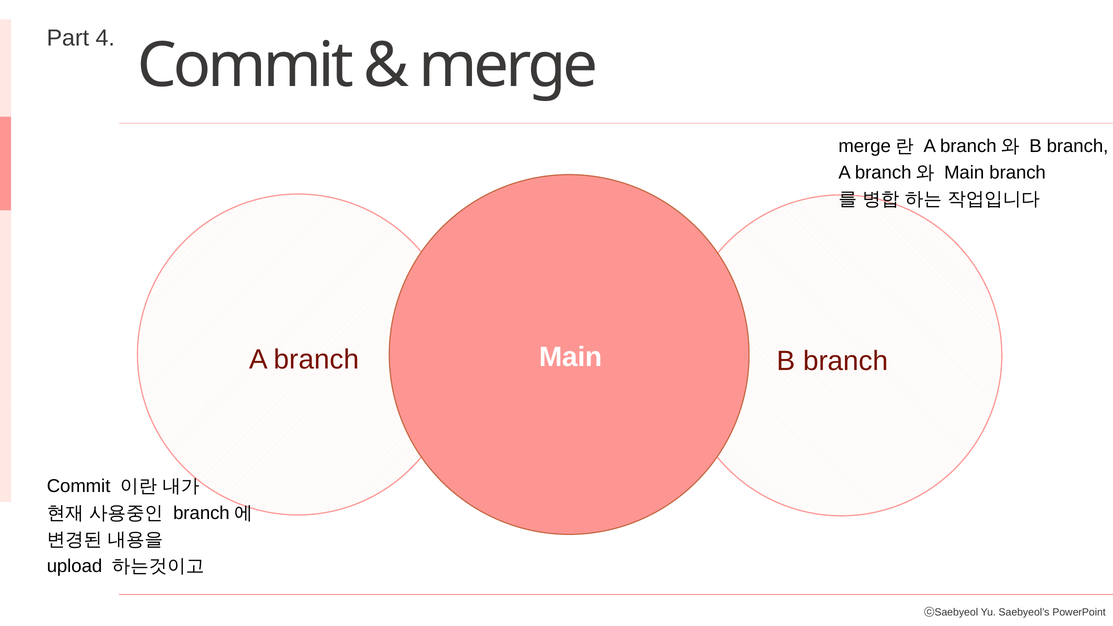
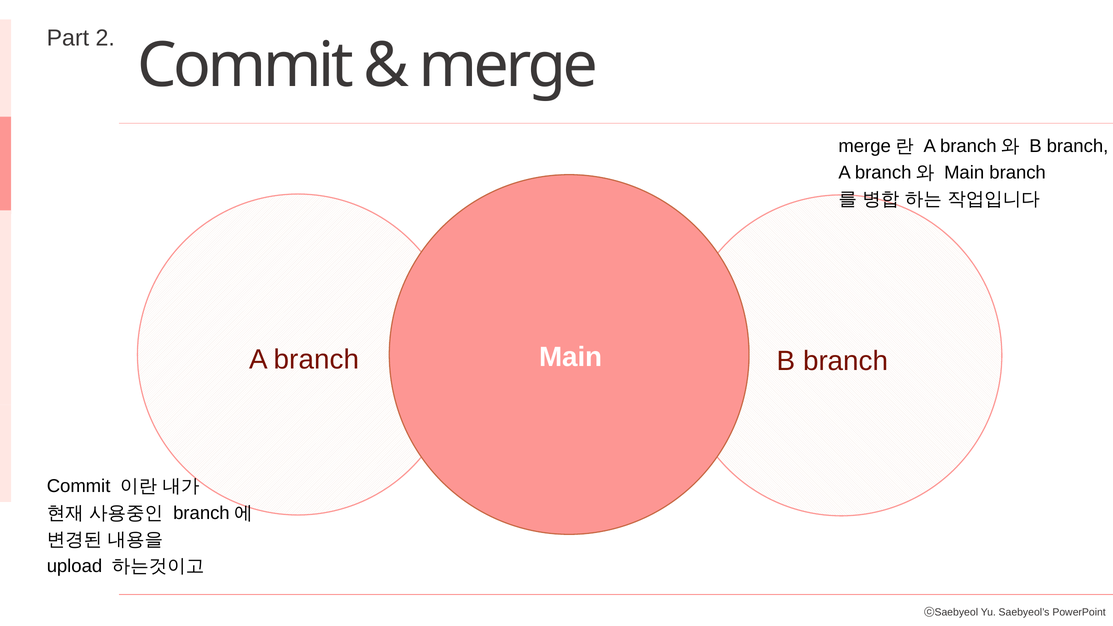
4: 4 -> 2
